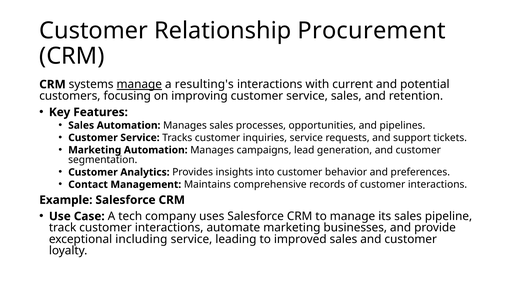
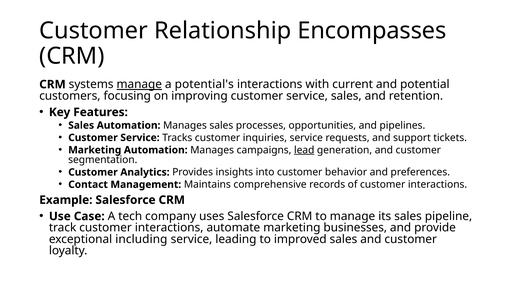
Procurement: Procurement -> Encompasses
resulting's: resulting's -> potential's
lead underline: none -> present
